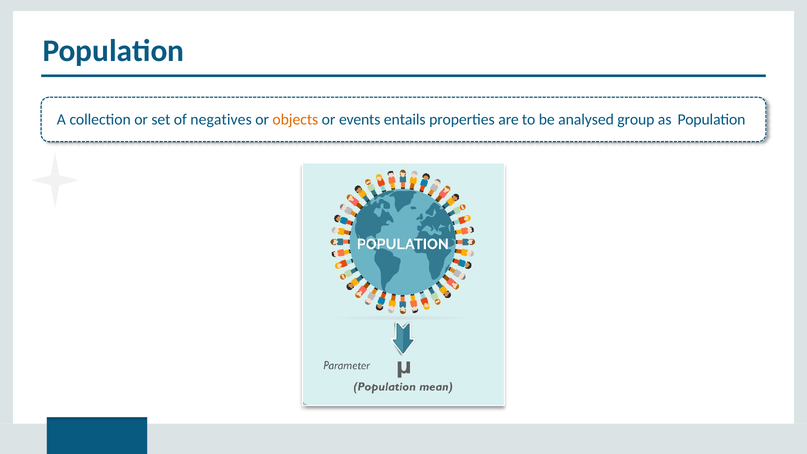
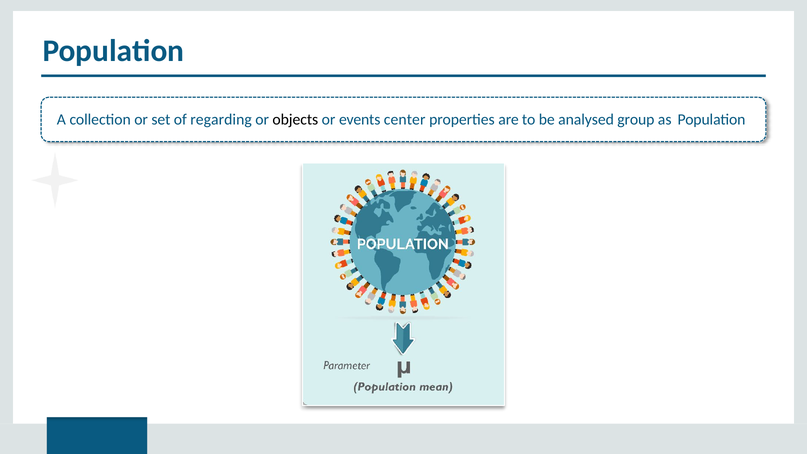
negatives: negatives -> regarding
objects colour: orange -> black
entails: entails -> center
